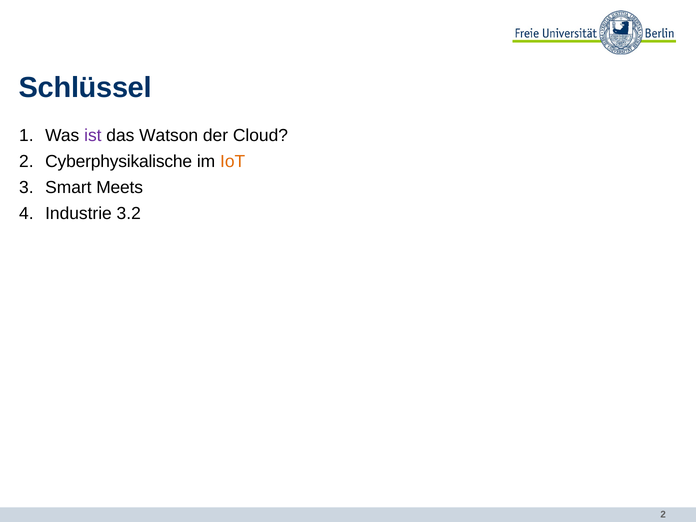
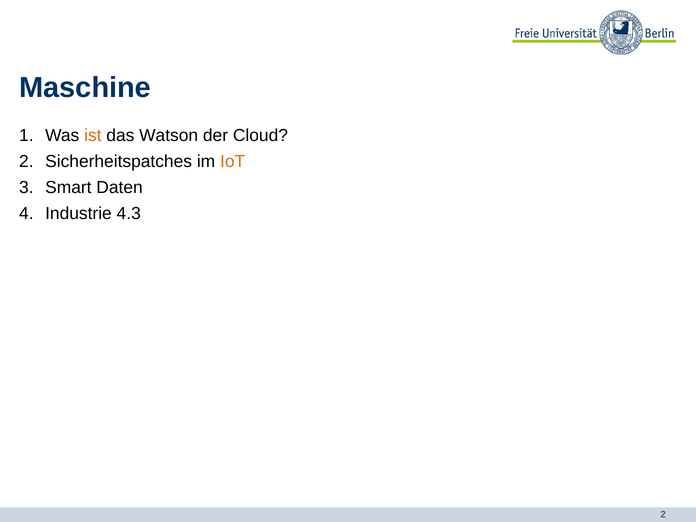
Schlüssel: Schlüssel -> Maschine
ist colour: purple -> orange
Cyberphysikalische: Cyberphysikalische -> Sicherheitspatches
Meets: Meets -> Daten
3.2: 3.2 -> 4.3
